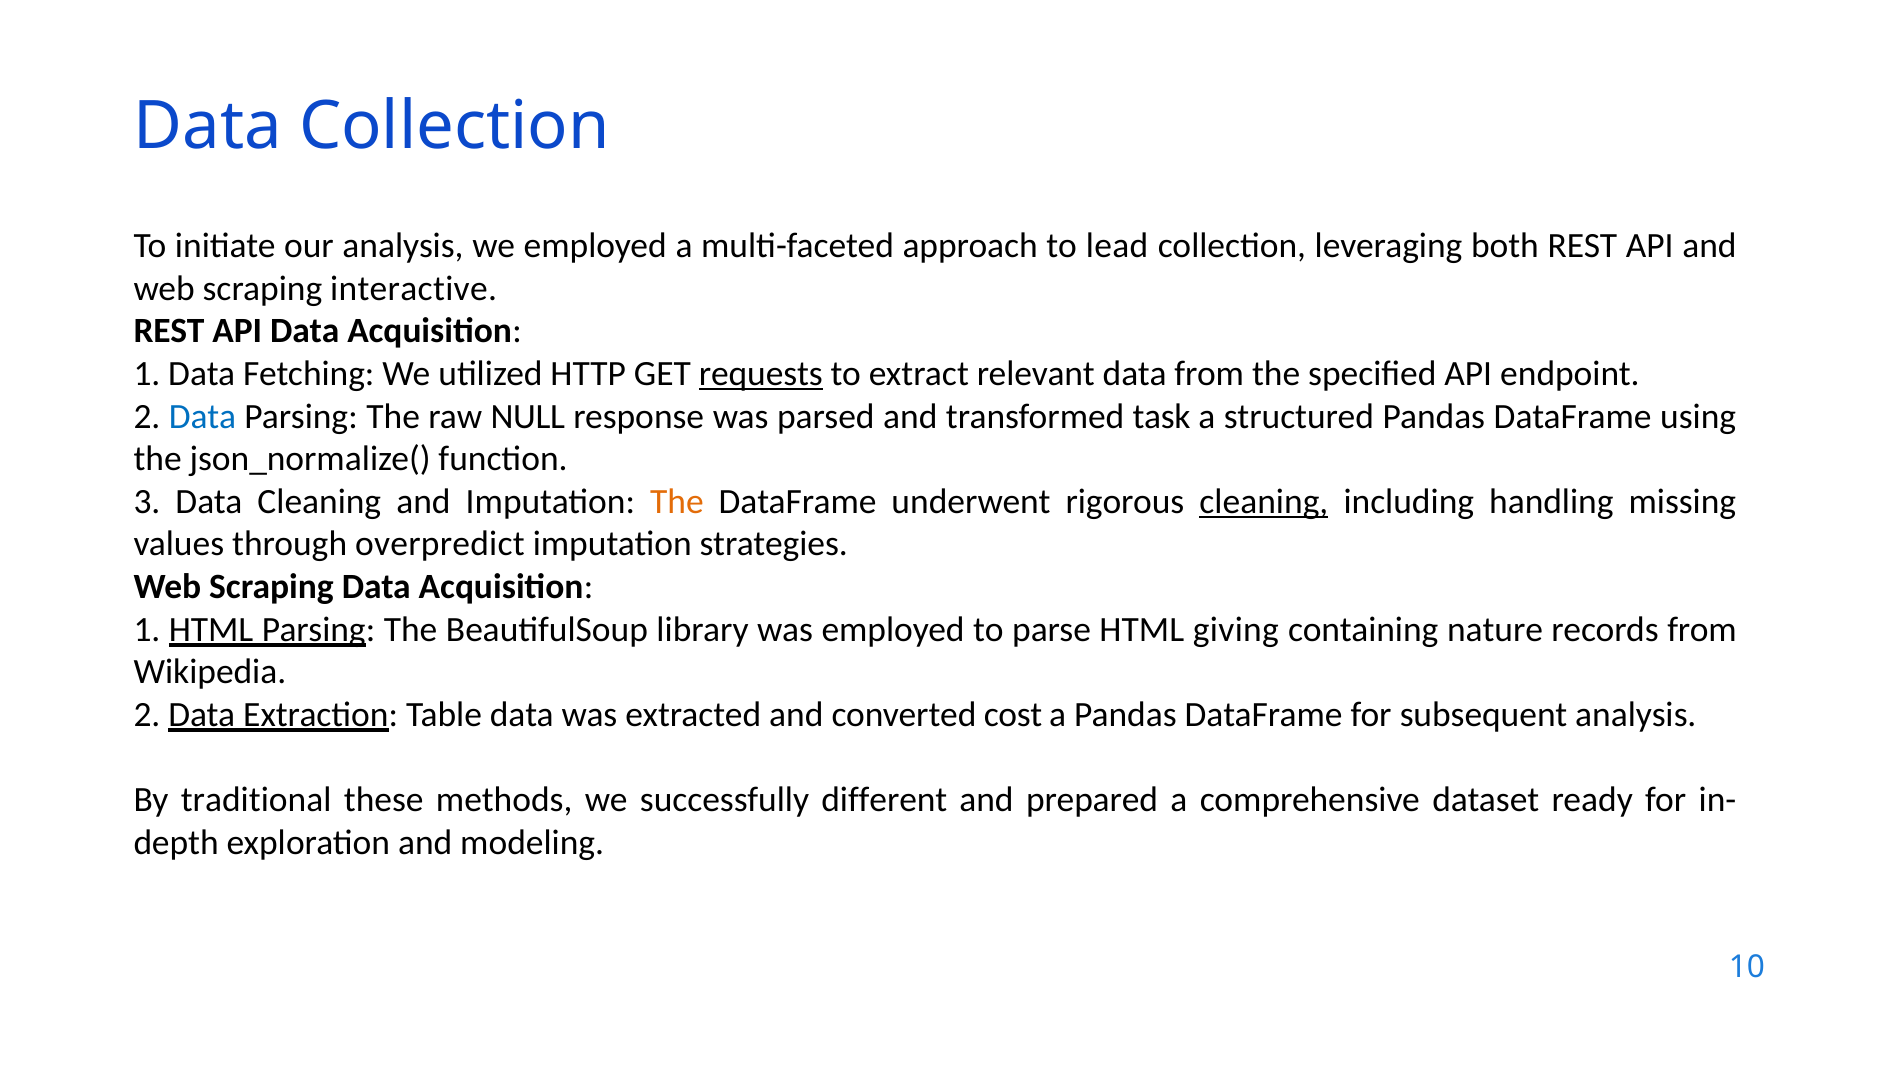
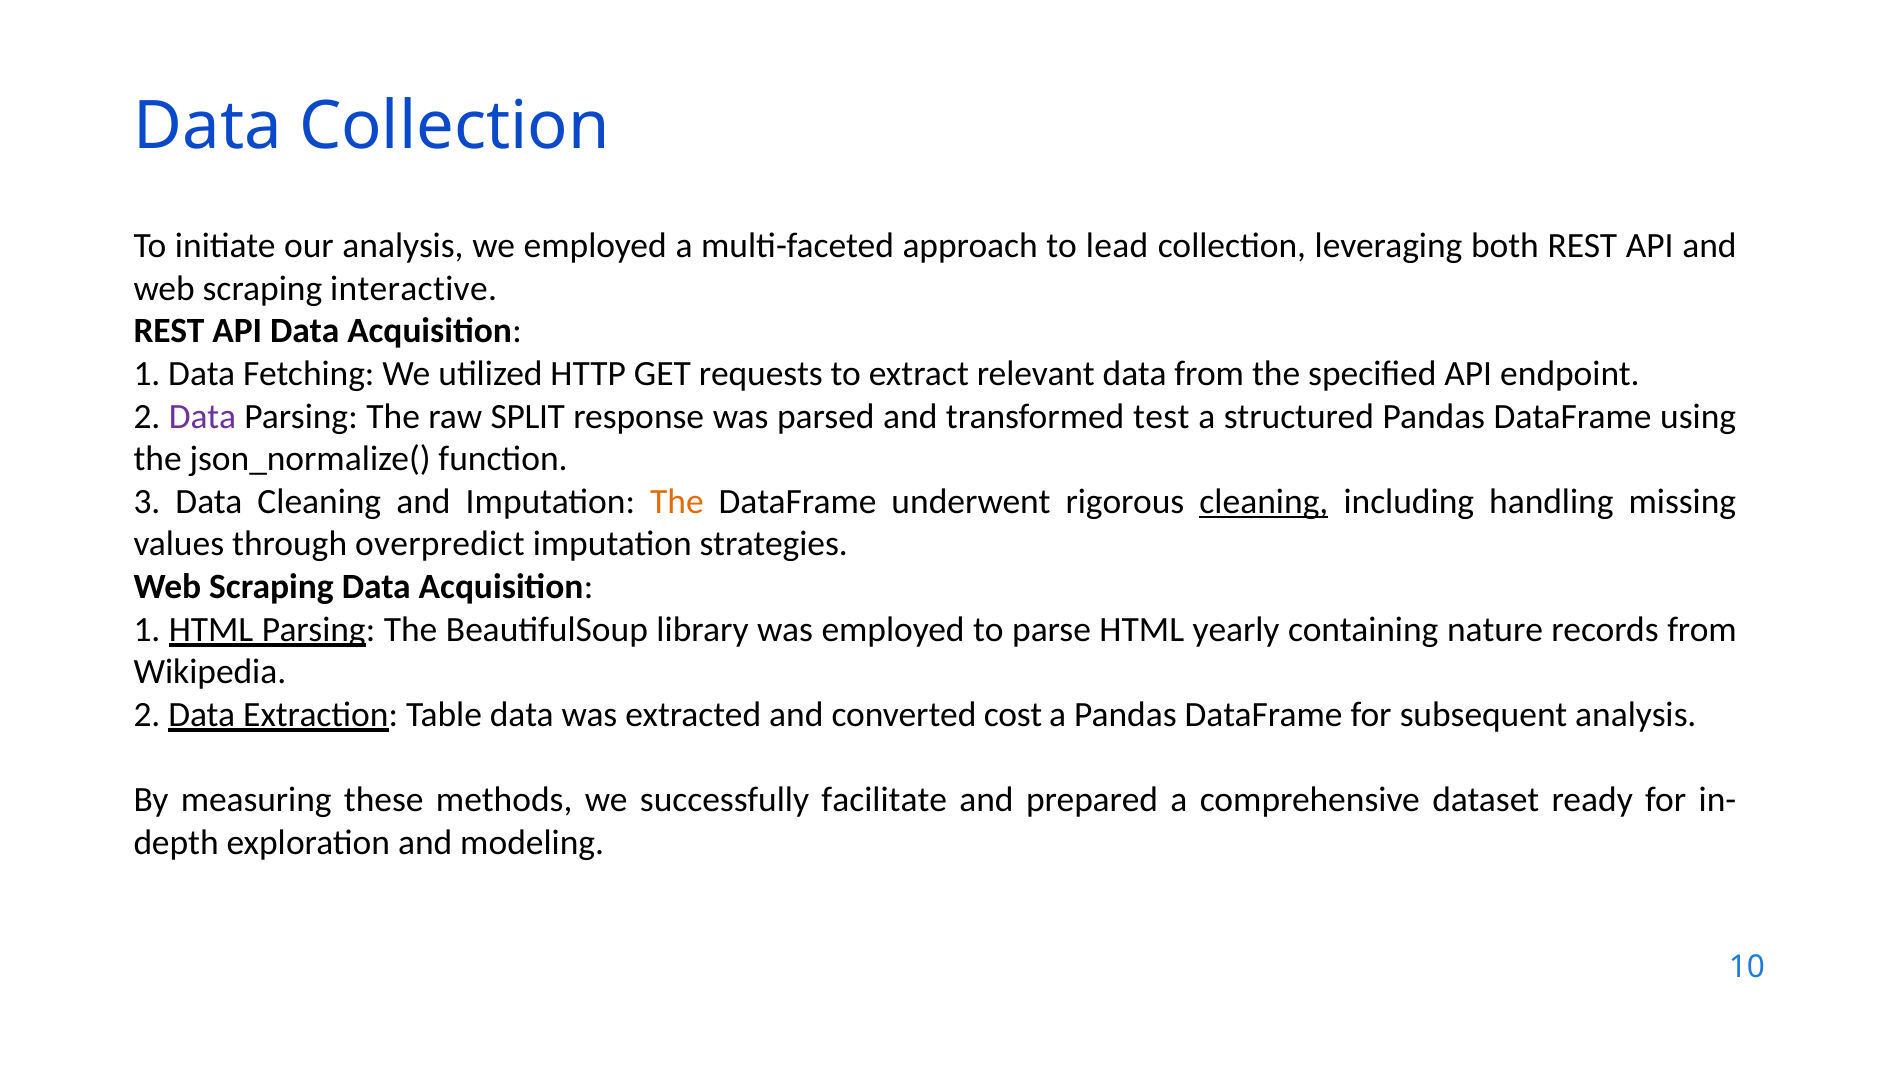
requests underline: present -> none
Data at (202, 416) colour: blue -> purple
NULL: NULL -> SPLIT
task: task -> test
giving: giving -> yearly
traditional: traditional -> measuring
different: different -> facilitate
